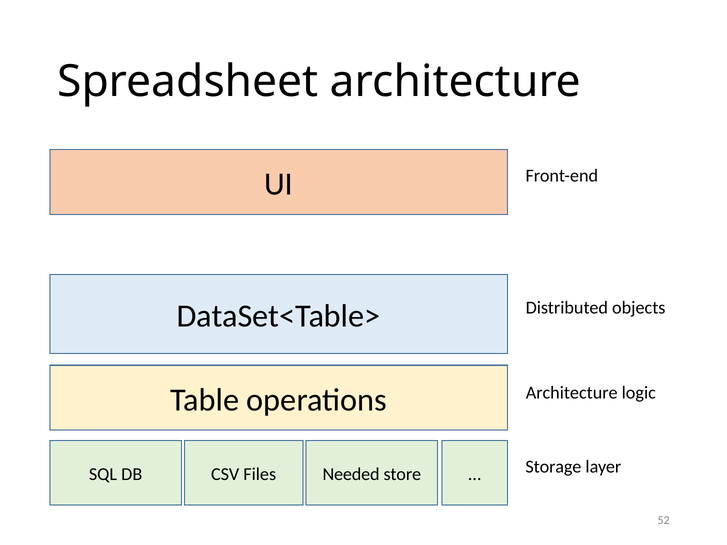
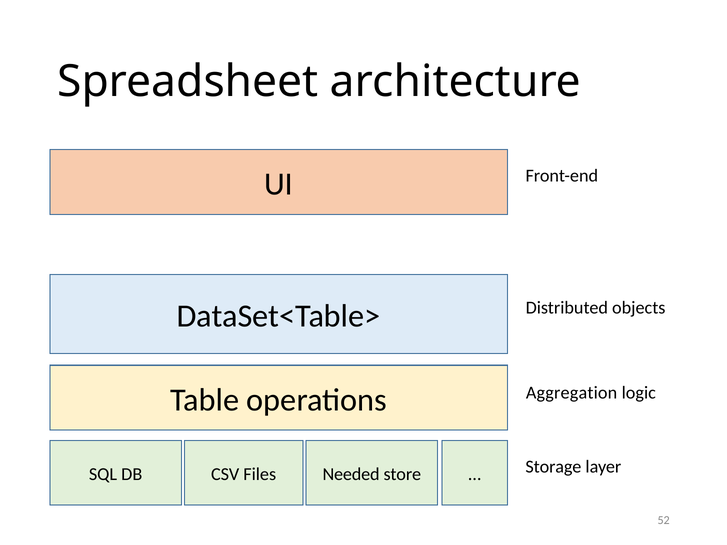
Architecture at (572, 393): Architecture -> Aggregation
